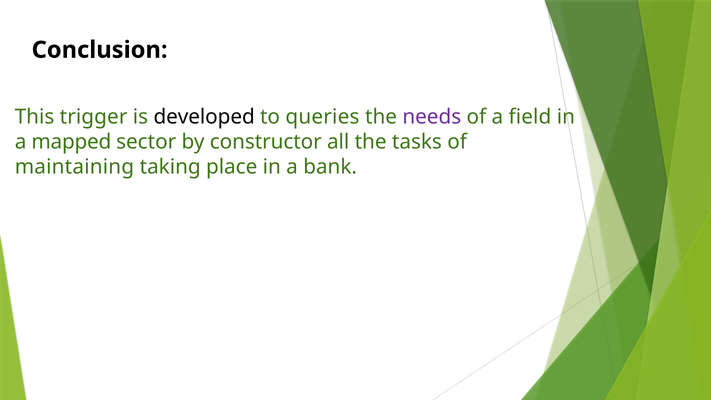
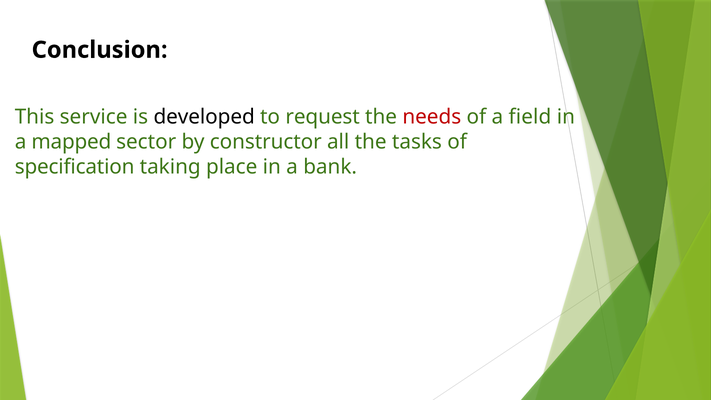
trigger: trigger -> service
queries: queries -> request
needs colour: purple -> red
maintaining: maintaining -> specification
